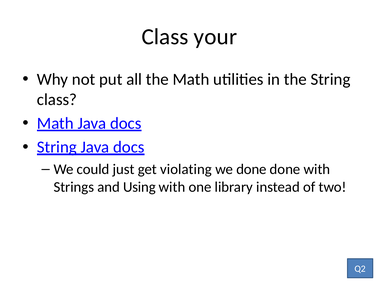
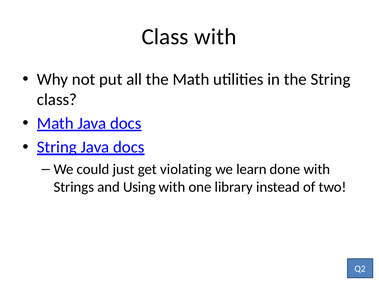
Class your: your -> with
we done: done -> learn
